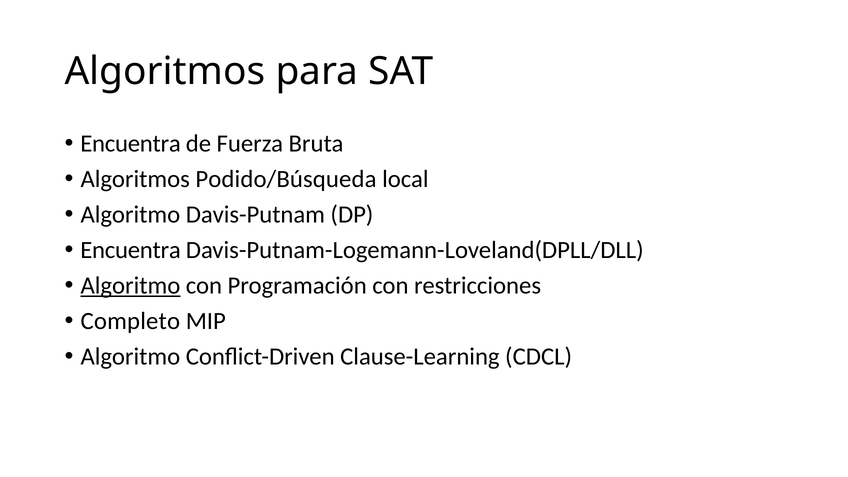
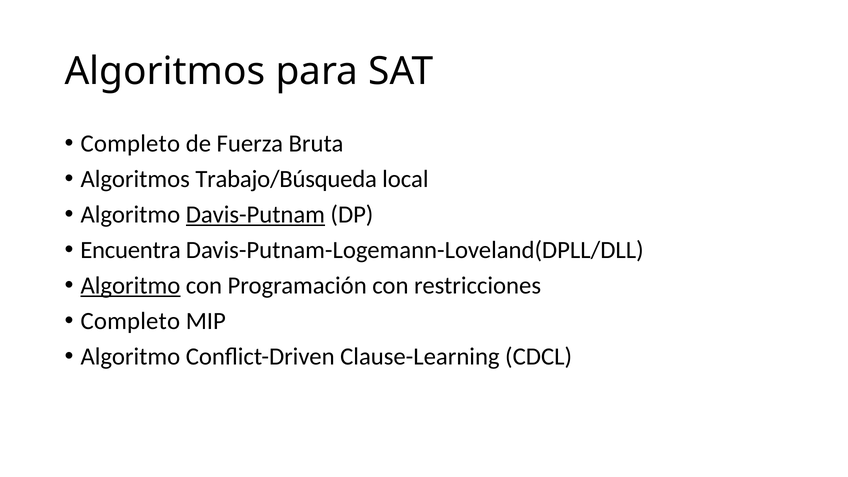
Encuentra at (131, 143): Encuentra -> Completo
Podido/Búsqueda: Podido/Búsqueda -> Trabajo/Búsqueda
Davis-Putnam underline: none -> present
